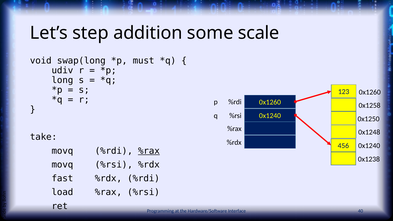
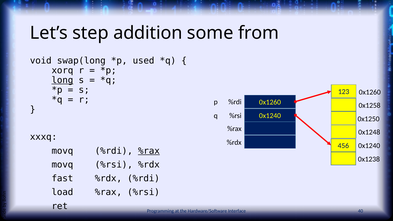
scale: scale -> from
must: must -> used
udiv: udiv -> xorq
long underline: none -> present
take: take -> xxxq
